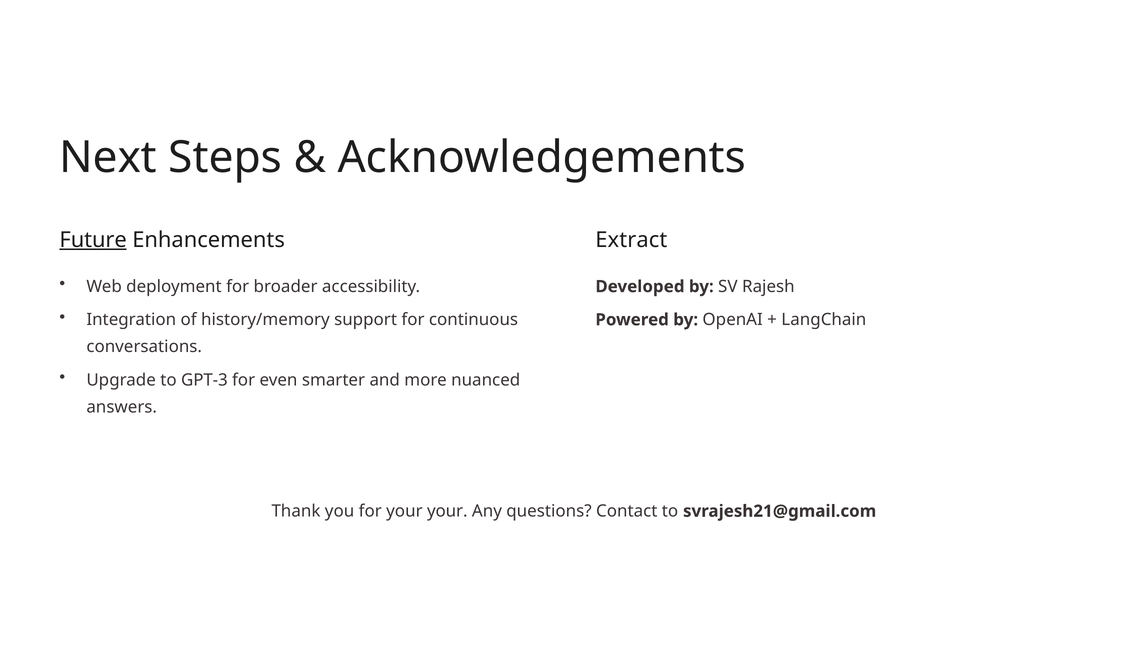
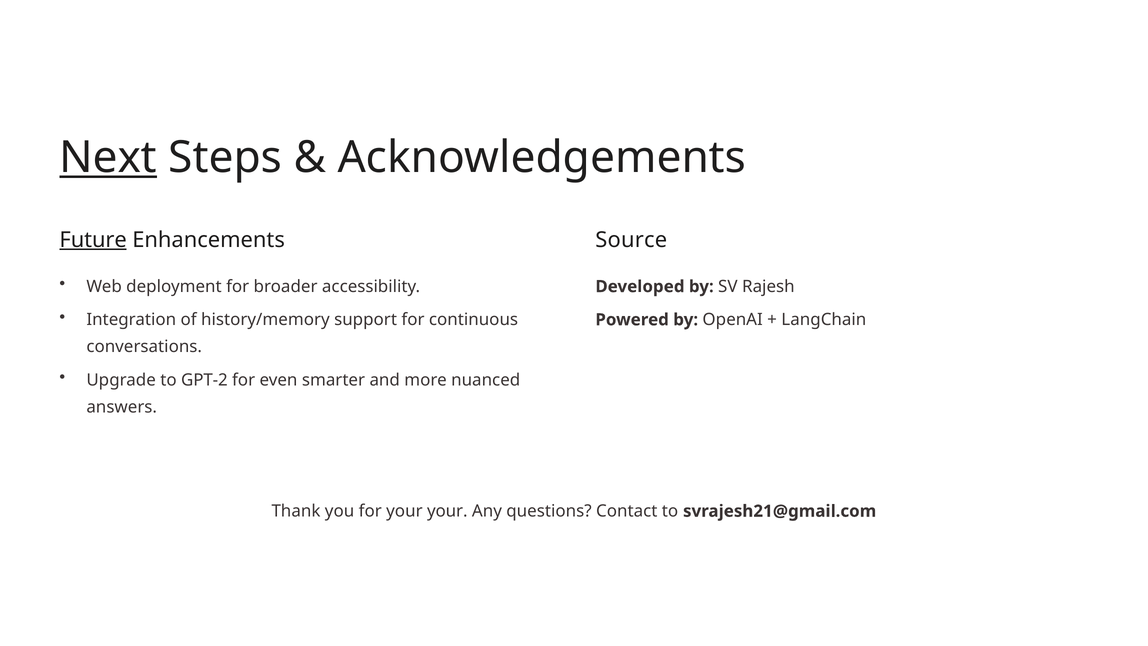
Next underline: none -> present
Extract: Extract -> Source
GPT-3: GPT-3 -> GPT-2
